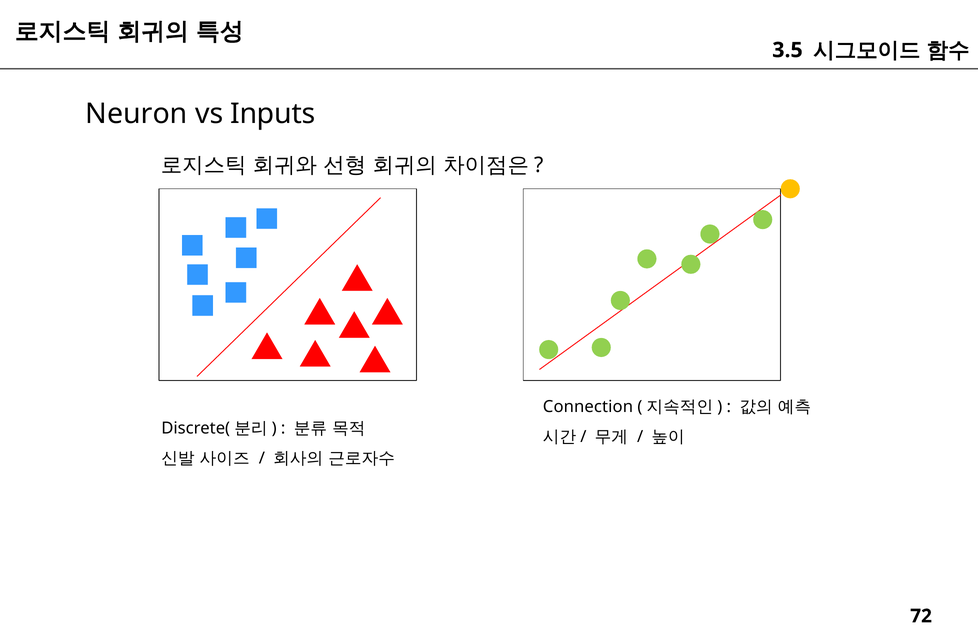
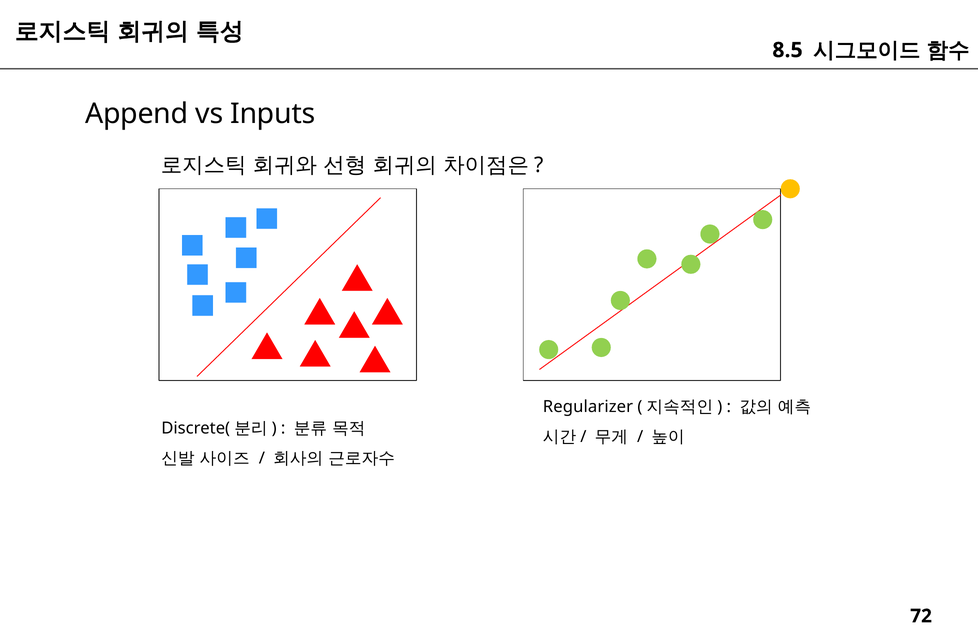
3.5: 3.5 -> 8.5
Neuron: Neuron -> Append
Connection: Connection -> Regularizer
